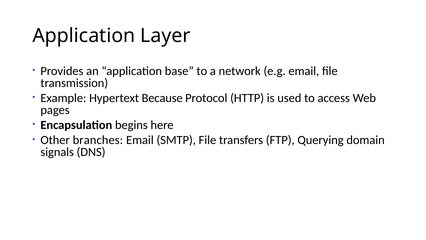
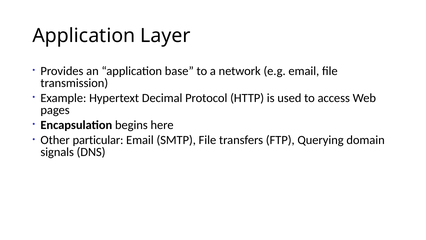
Because: Because -> Decimal
branches: branches -> particular
